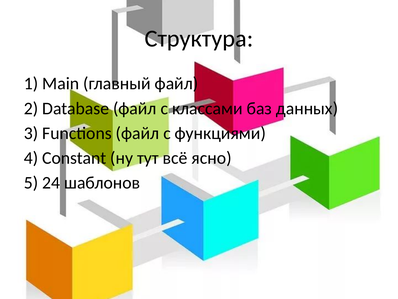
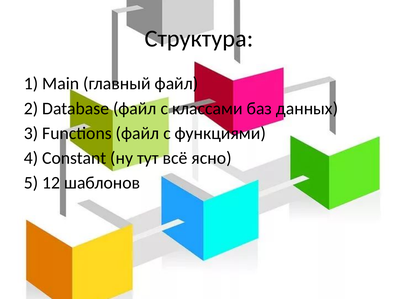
24: 24 -> 12
